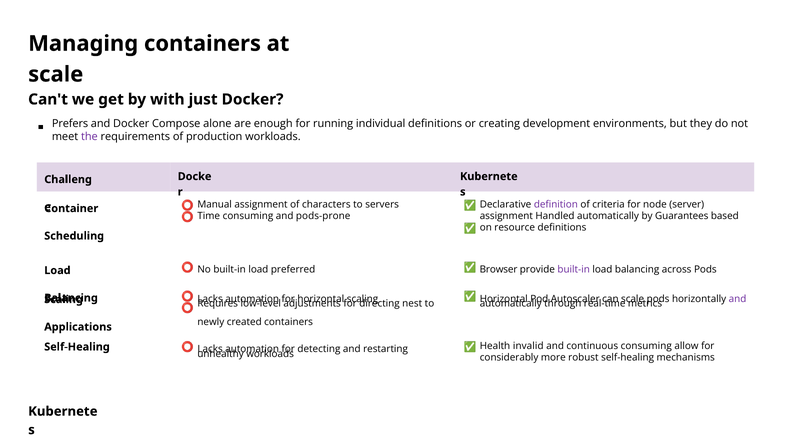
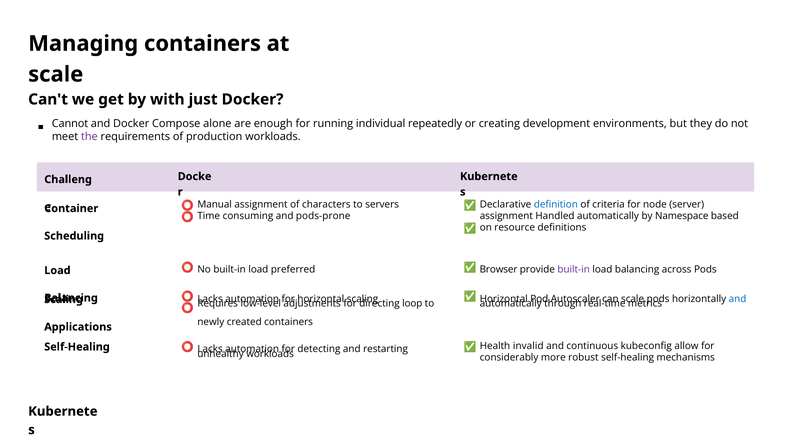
Prefers: Prefers -> Cannot
individual deﬁnitions: deﬁnitions -> repeatedly
deﬁnition colour: purple -> blue
Guarantees: Guarantees -> Namespace
and at (738, 299) colour: purple -> blue
nest: nest -> loop
continuous consuming: consuming -> kubeconfig
